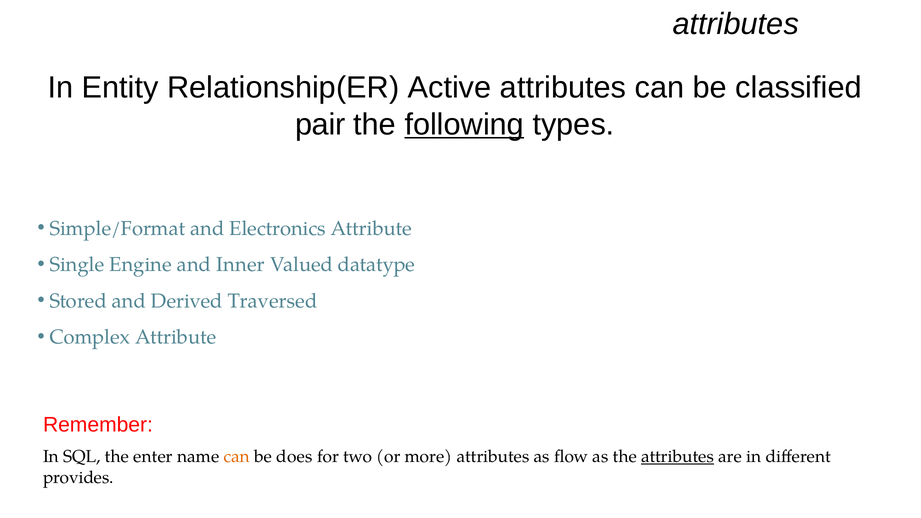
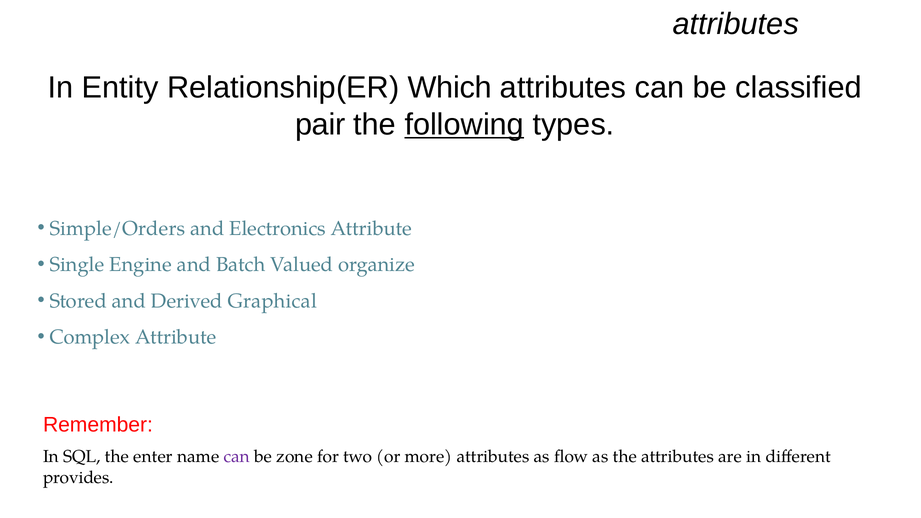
Active: Active -> Which
Simple/Format: Simple/Format -> Simple/Orders
Inner: Inner -> Batch
datatype: datatype -> organize
Traversed: Traversed -> Graphical
can at (237, 457) colour: orange -> purple
does: does -> zone
attributes at (678, 457) underline: present -> none
